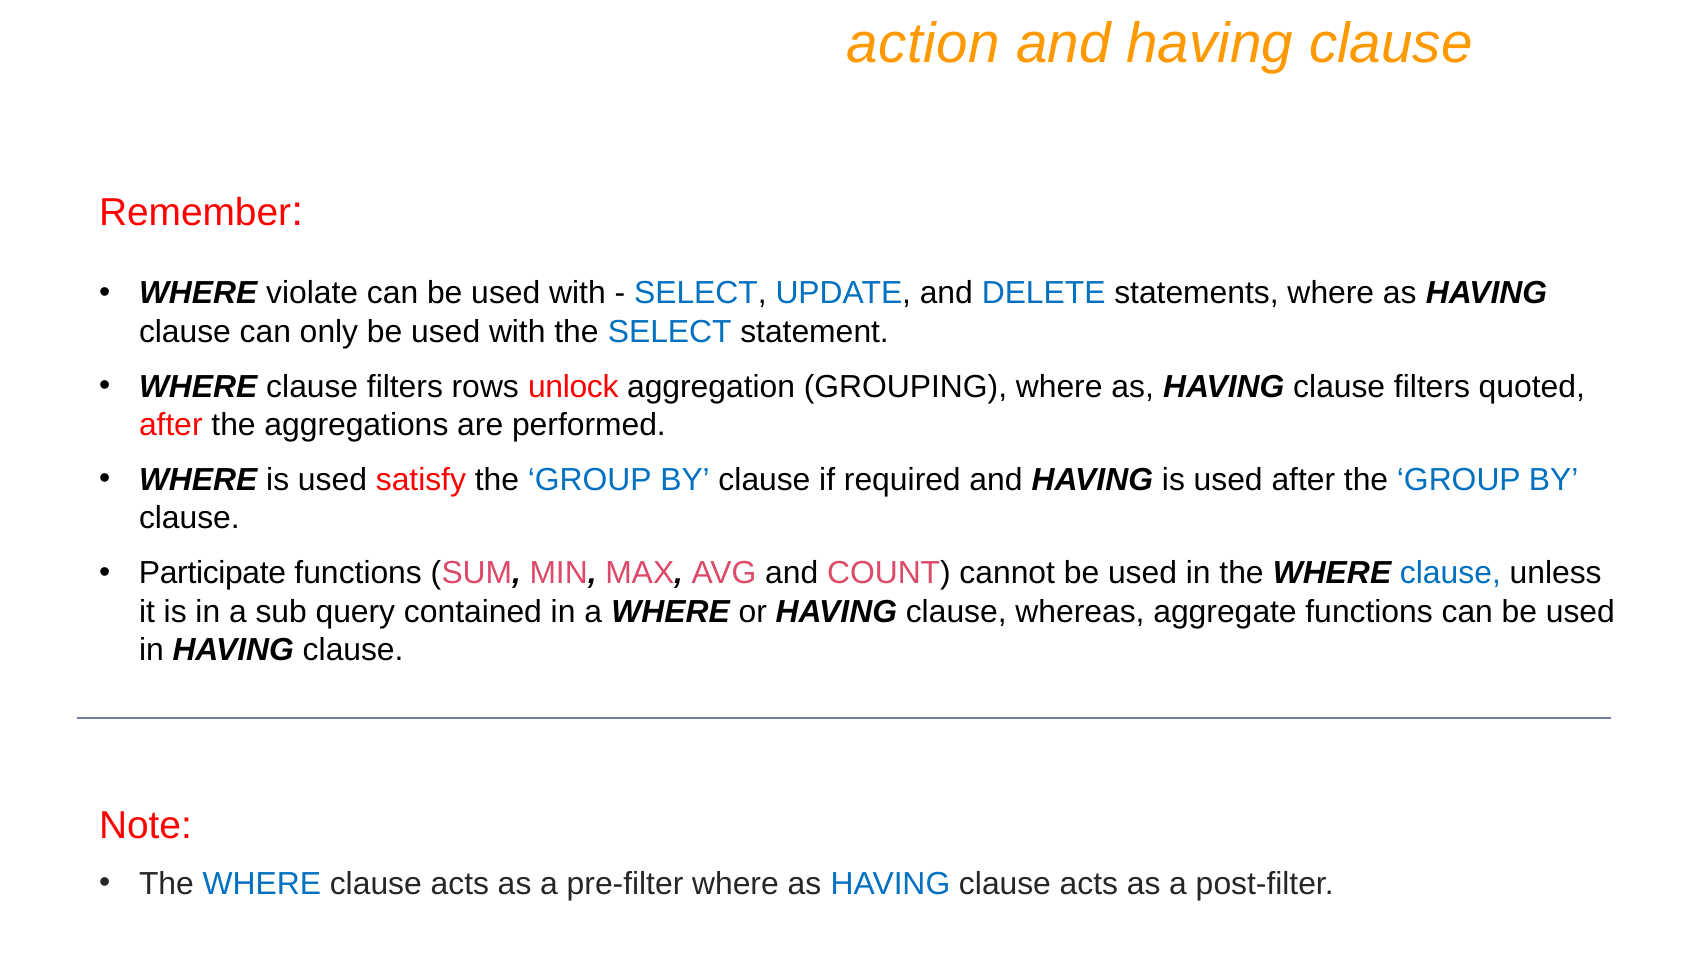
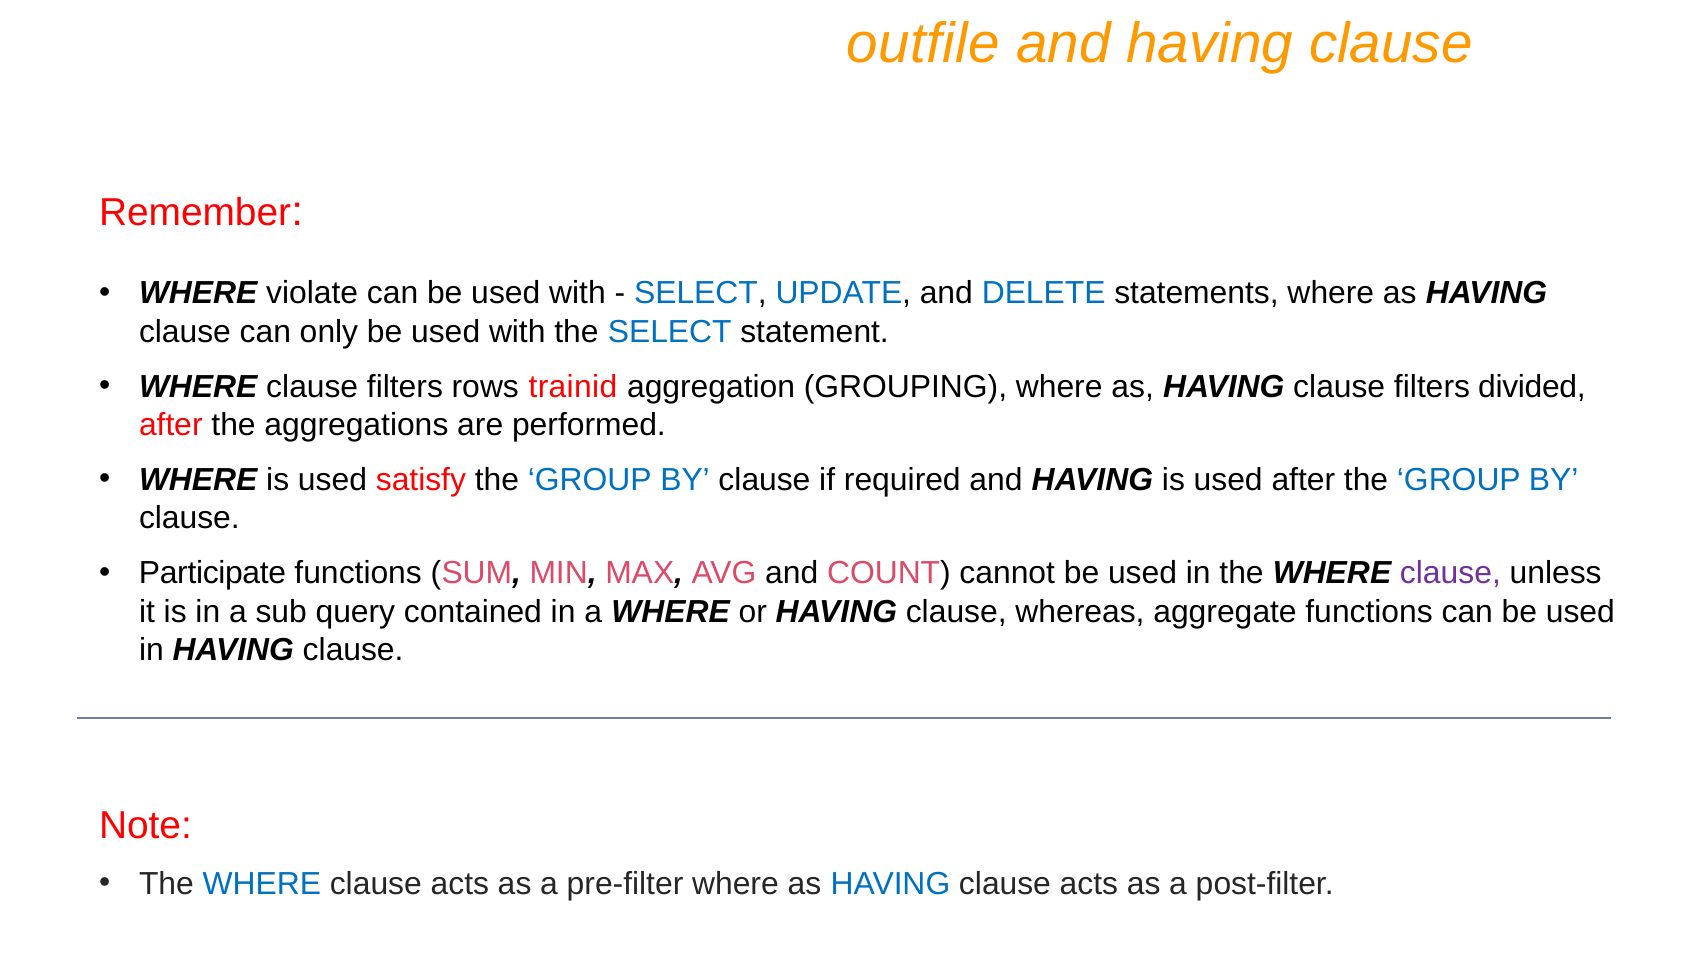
action: action -> outfile
unlock: unlock -> trainid
quoted: quoted -> divided
clause at (1450, 573) colour: blue -> purple
